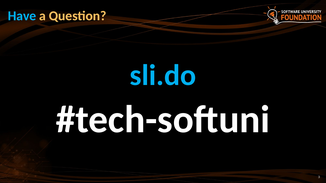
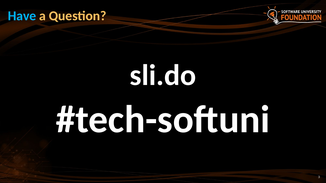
sli.do colour: light blue -> white
